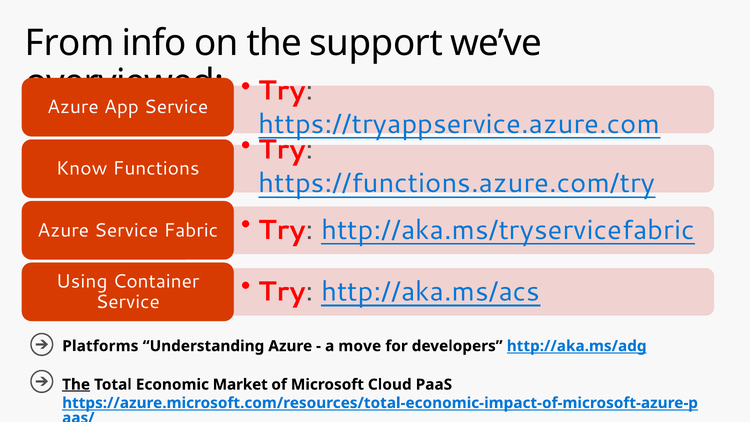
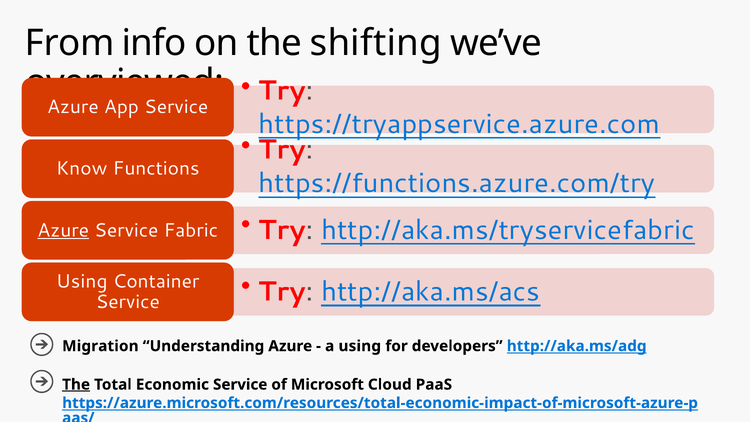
support: support -> shifting
Azure at (63, 230) underline: none -> present
Platforms: Platforms -> Migration
a move: move -> using
Economic Market: Market -> Service
